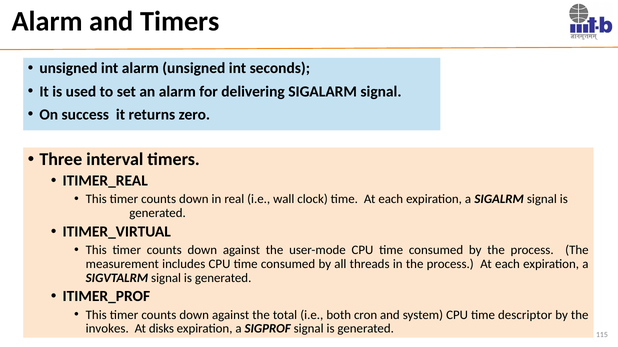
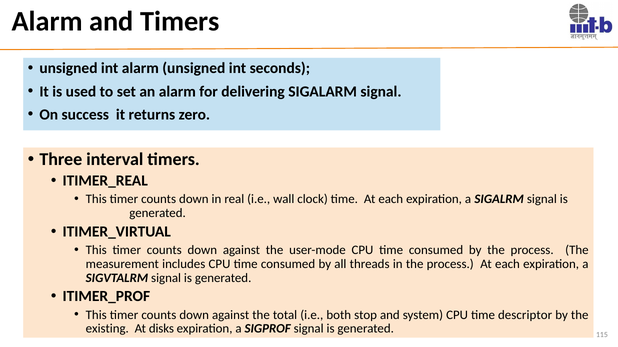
cron: cron -> stop
invokes: invokes -> existing
